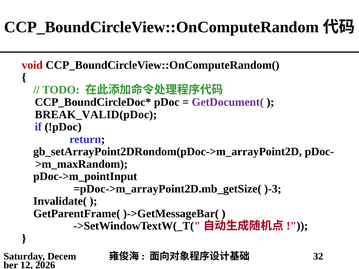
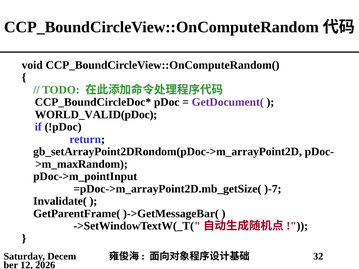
void colour: red -> black
BREAK_VALID(pDoc: BREAK_VALID(pDoc -> WORLD_VALID(pDoc
)-3: )-3 -> )-7
